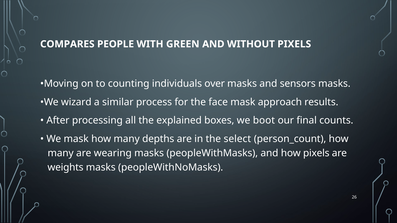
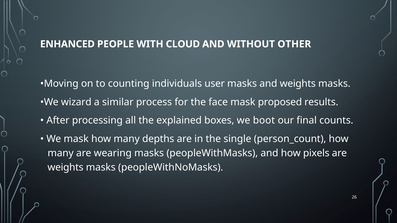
COMPARES: COMPARES -> ENHANCED
GREEN: GREEN -> CLOUD
WITHOUT PIXELS: PIXELS -> OTHER
over: over -> user
and sensors: sensors -> weights
approach: approach -> proposed
select: select -> single
